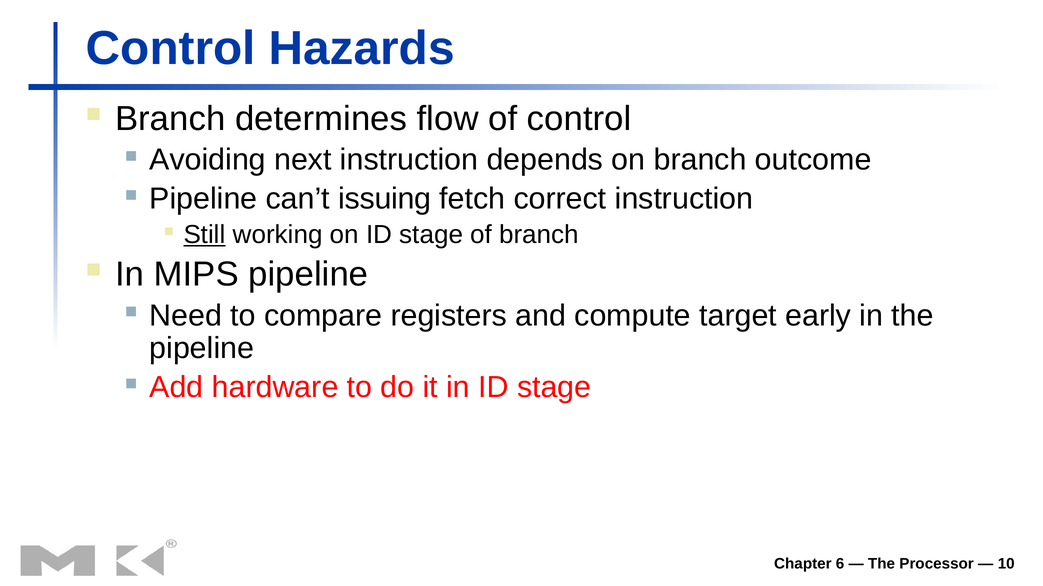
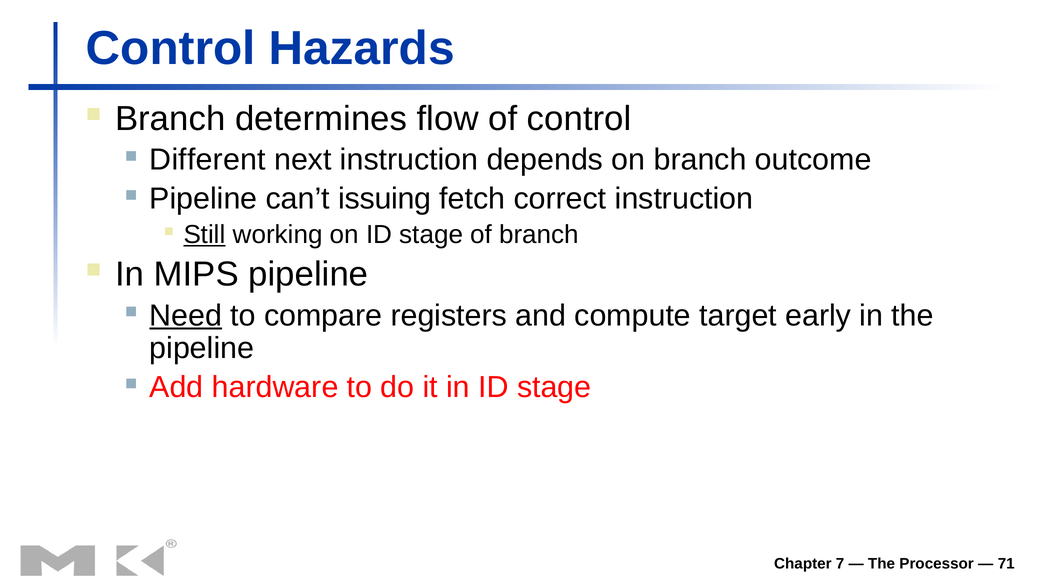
Avoiding: Avoiding -> Different
Need underline: none -> present
6: 6 -> 7
10: 10 -> 71
